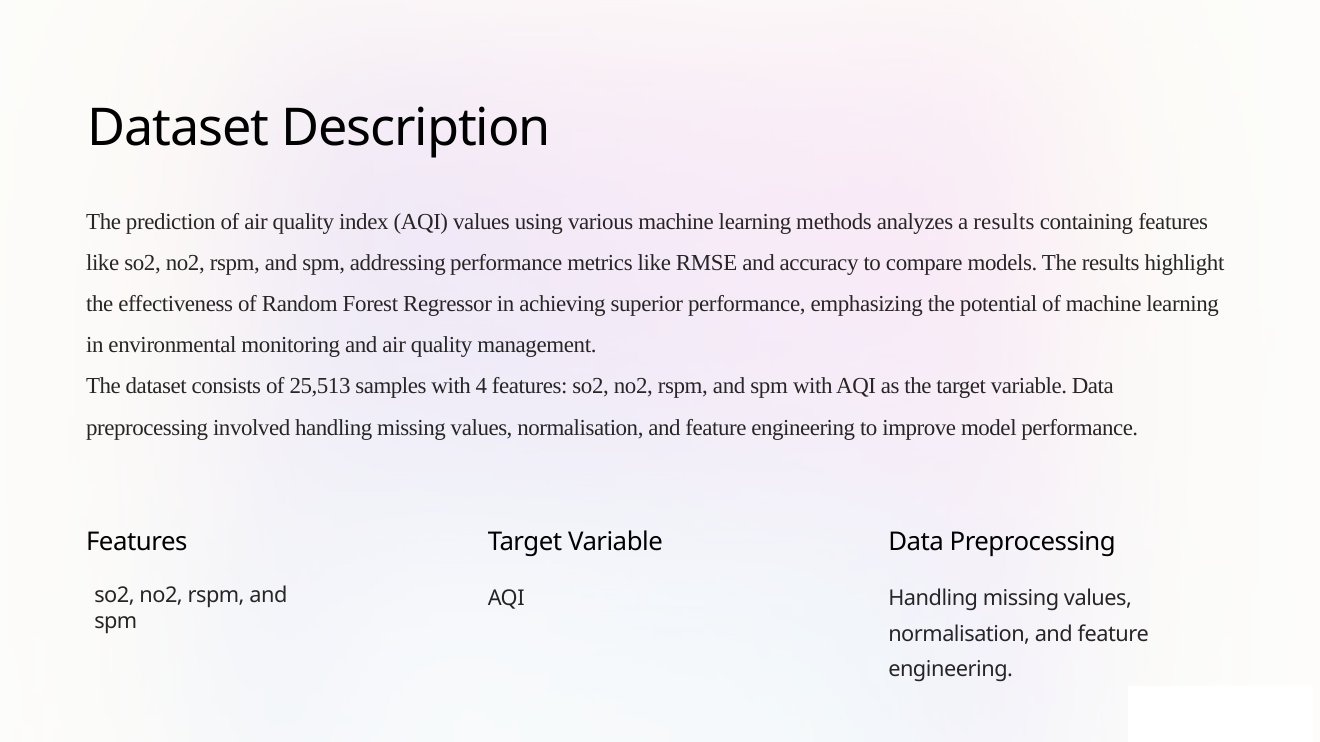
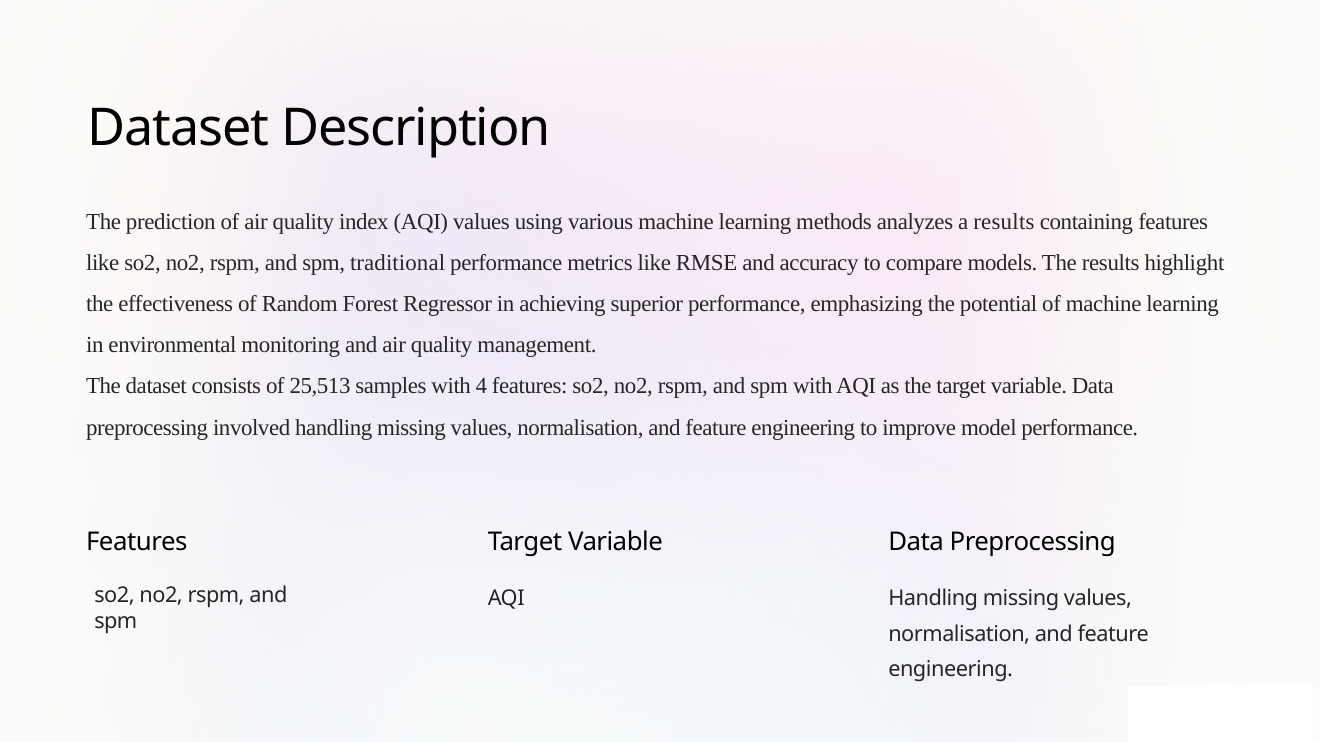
addressing: addressing -> traditional
